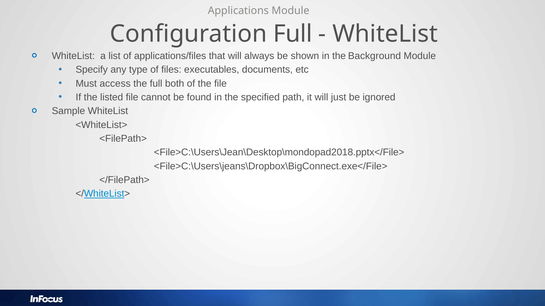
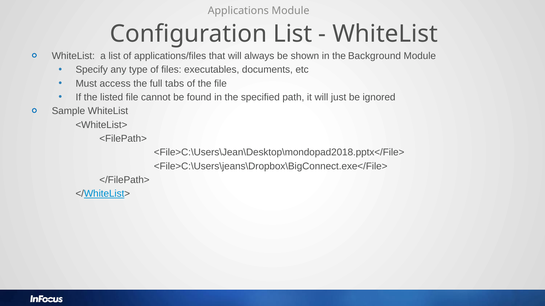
Configuration Full: Full -> List
both: both -> tabs
